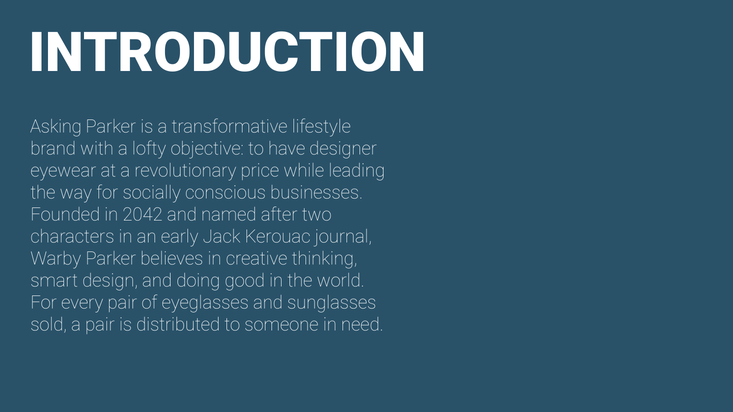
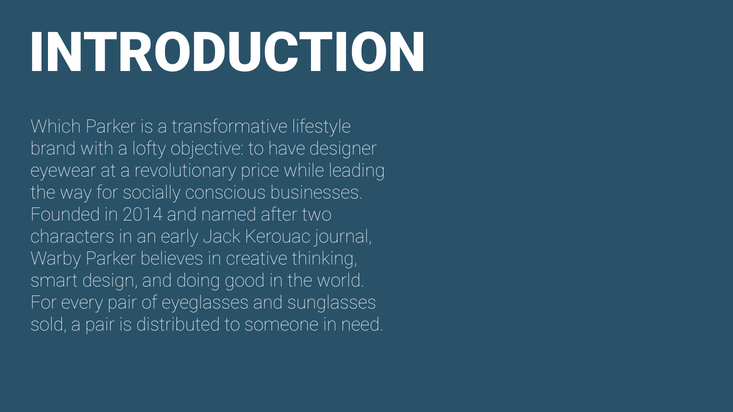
Asking: Asking -> Which
2042: 2042 -> 2014
